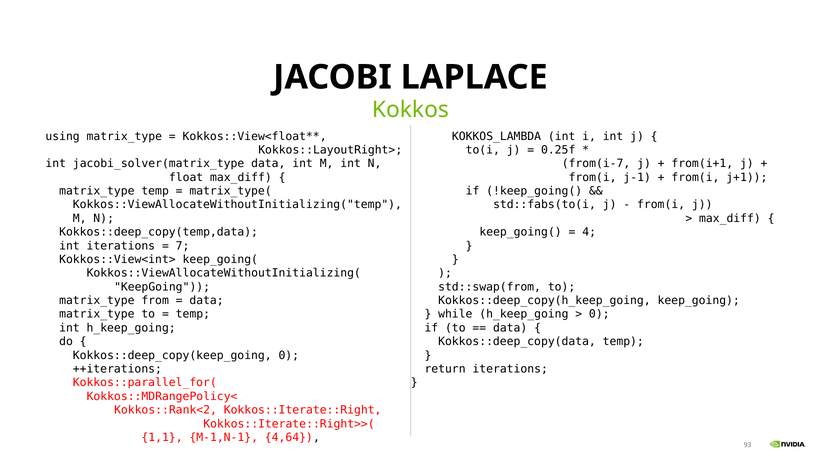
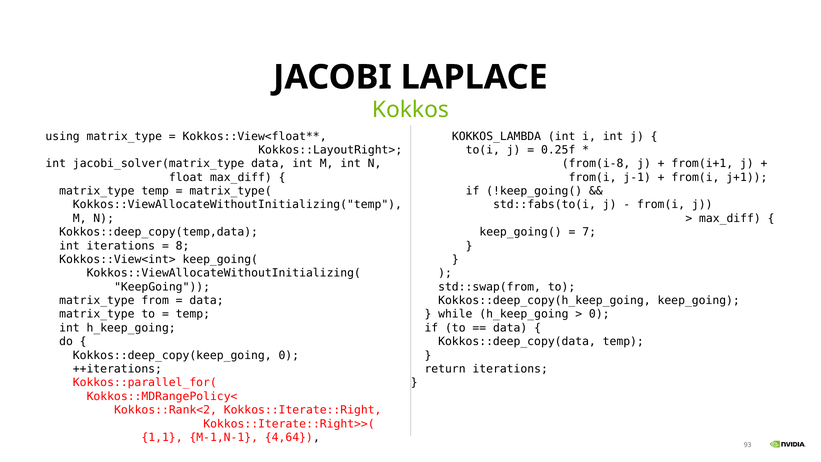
from(i-7: from(i-7 -> from(i-8
4: 4 -> 7
7: 7 -> 8
